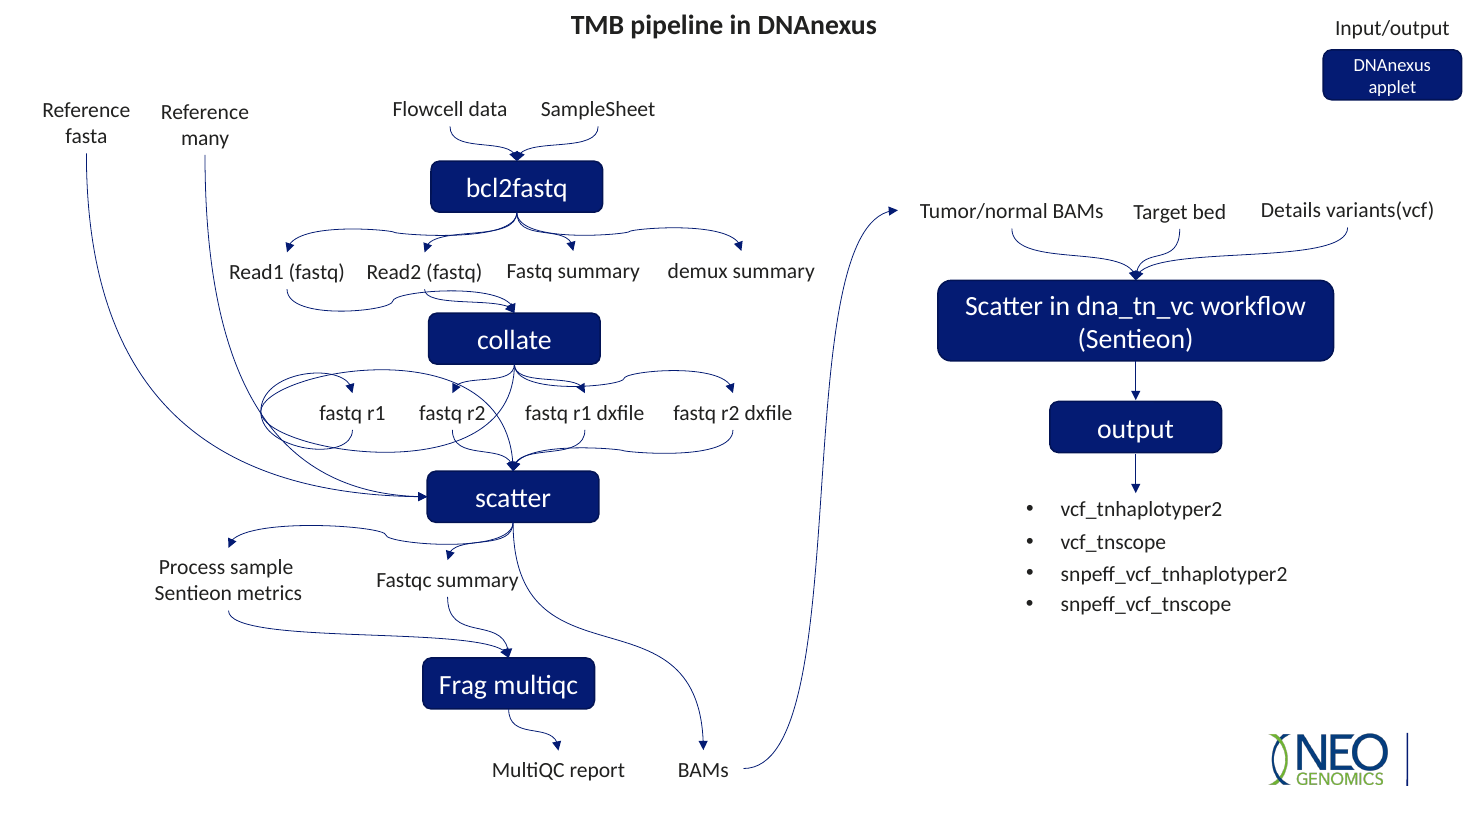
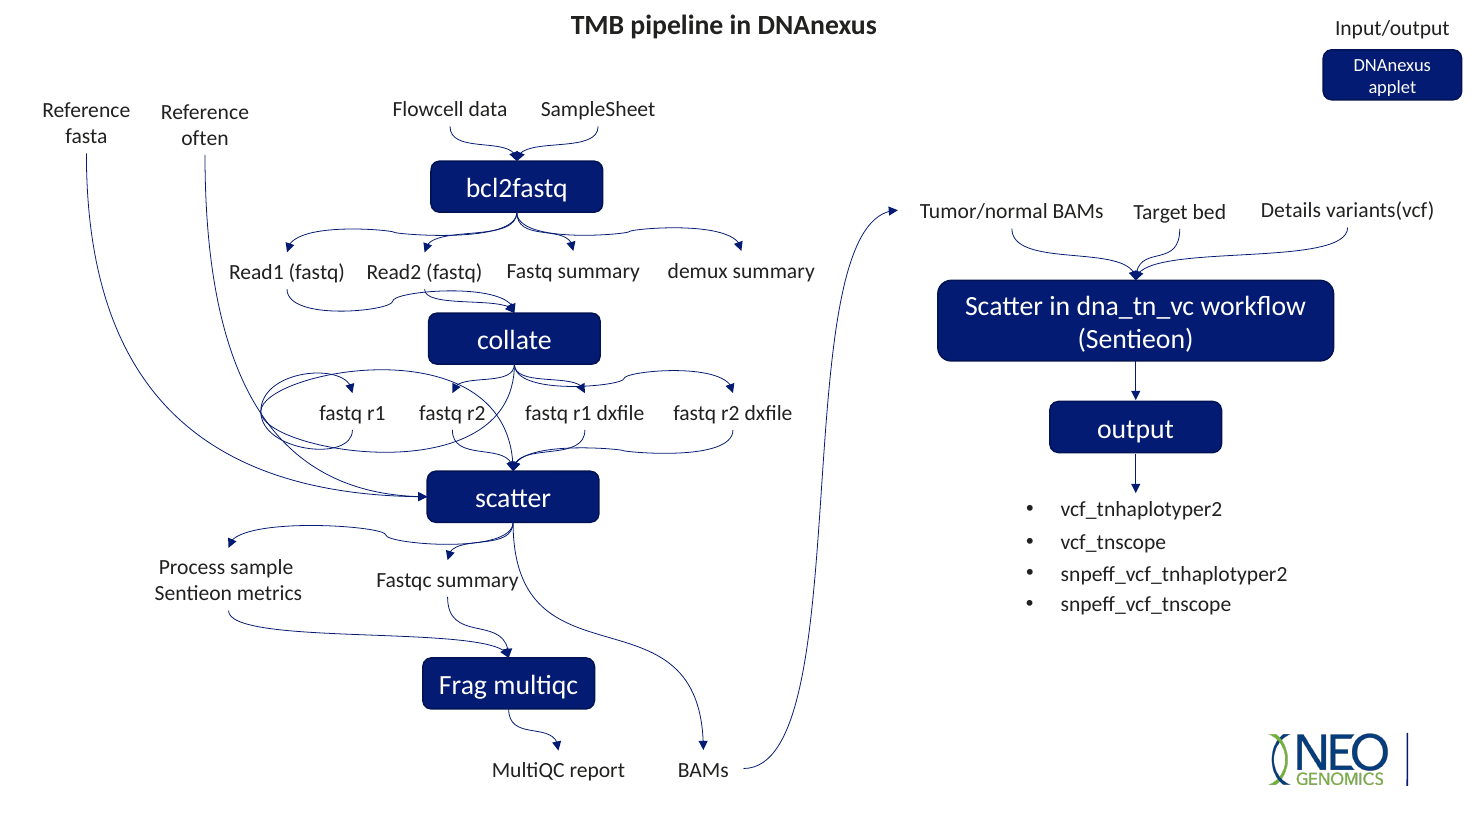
many: many -> often
